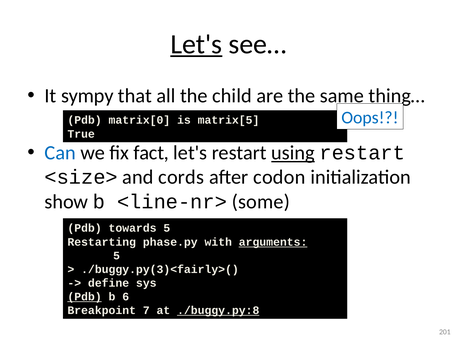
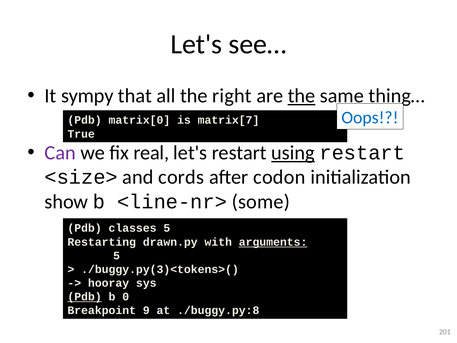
Let's at (196, 44) underline: present -> none
child: child -> right
the at (302, 96) underline: none -> present
matrix[5: matrix[5 -> matrix[7
Can colour: blue -> purple
fact: fact -> real
towards: towards -> classes
phase.py: phase.py -> drawn.py
./buggy.py(3)<fairly>(: ./buggy.py(3)<fairly>( -> ./buggy.py(3)<tokens>(
define: define -> hooray
6: 6 -> 0
7: 7 -> 9
./buggy.py:8 underline: present -> none
